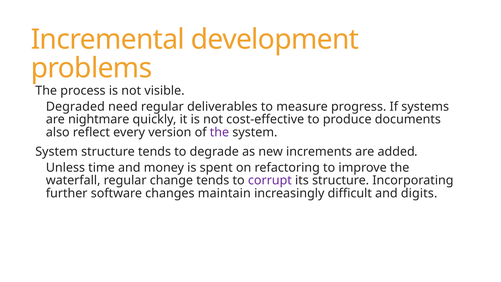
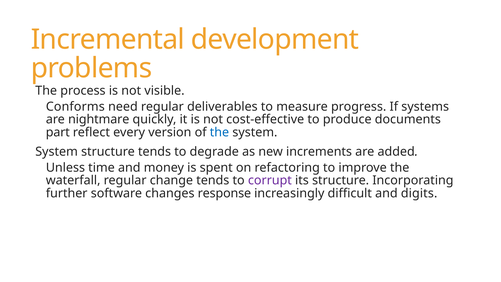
Degraded: Degraded -> Conforms
also: also -> part
the at (219, 132) colour: purple -> blue
maintain: maintain -> response
